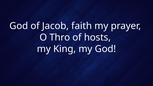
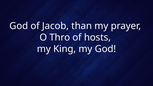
faith: faith -> than
